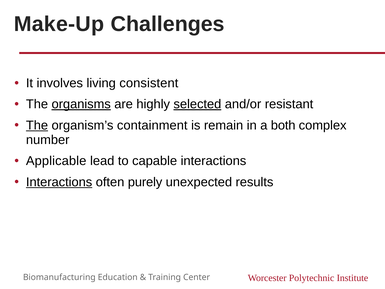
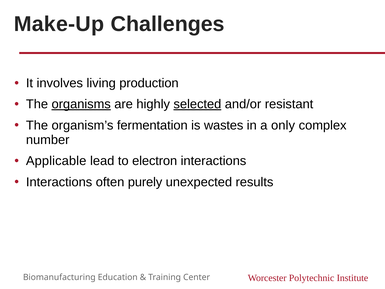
consistent: consistent -> production
The at (37, 125) underline: present -> none
containment: containment -> fermentation
remain: remain -> wastes
both: both -> only
capable: capable -> electron
Interactions at (59, 182) underline: present -> none
